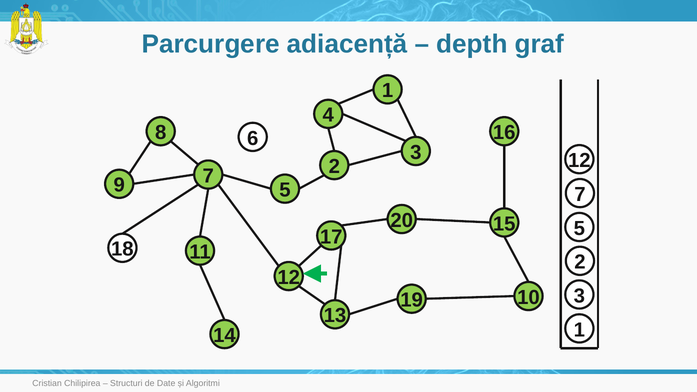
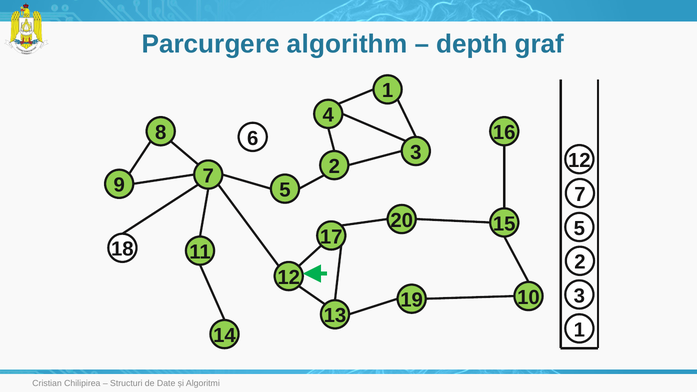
adiacență: adiacență -> algorithm
